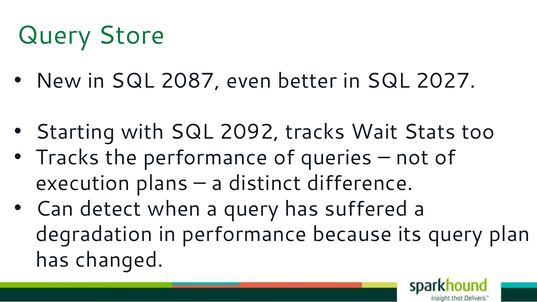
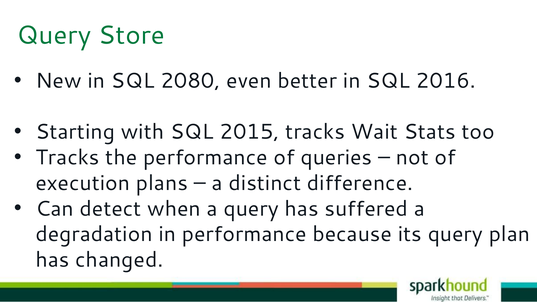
2087: 2087 -> 2080
2027: 2027 -> 2016
2092: 2092 -> 2015
